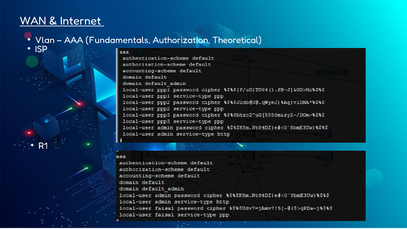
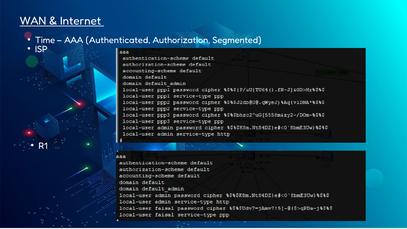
Vlan: Vlan -> Time
Fundamentals: Fundamentals -> Authenticated
Theoretical: Theoretical -> Segmented
